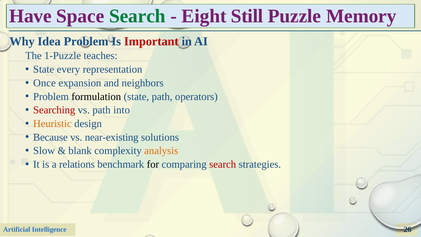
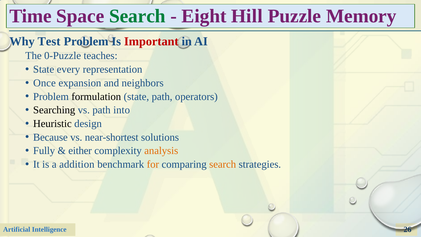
Have: Have -> Time
Still: Still -> Hill
Idea: Idea -> Test
1-Puzzle: 1-Puzzle -> 0-Puzzle
Searching colour: red -> black
Heuristic colour: orange -> black
near-existing: near-existing -> near-shortest
Slow: Slow -> Fully
blank: blank -> either
relations: relations -> addition
for colour: black -> orange
search at (223, 164) colour: red -> orange
